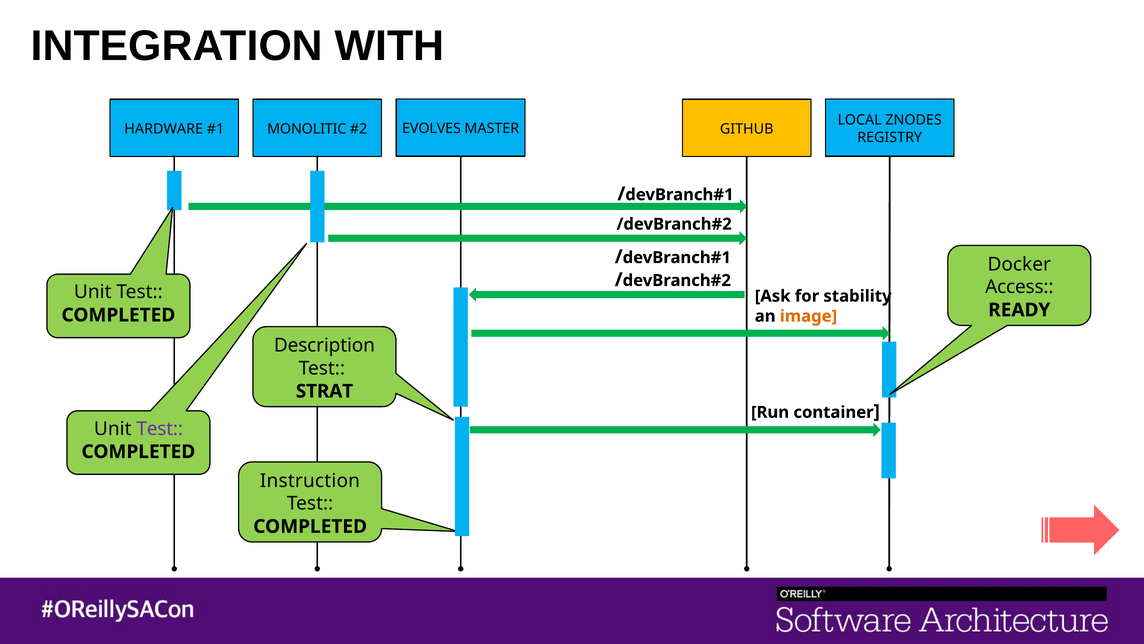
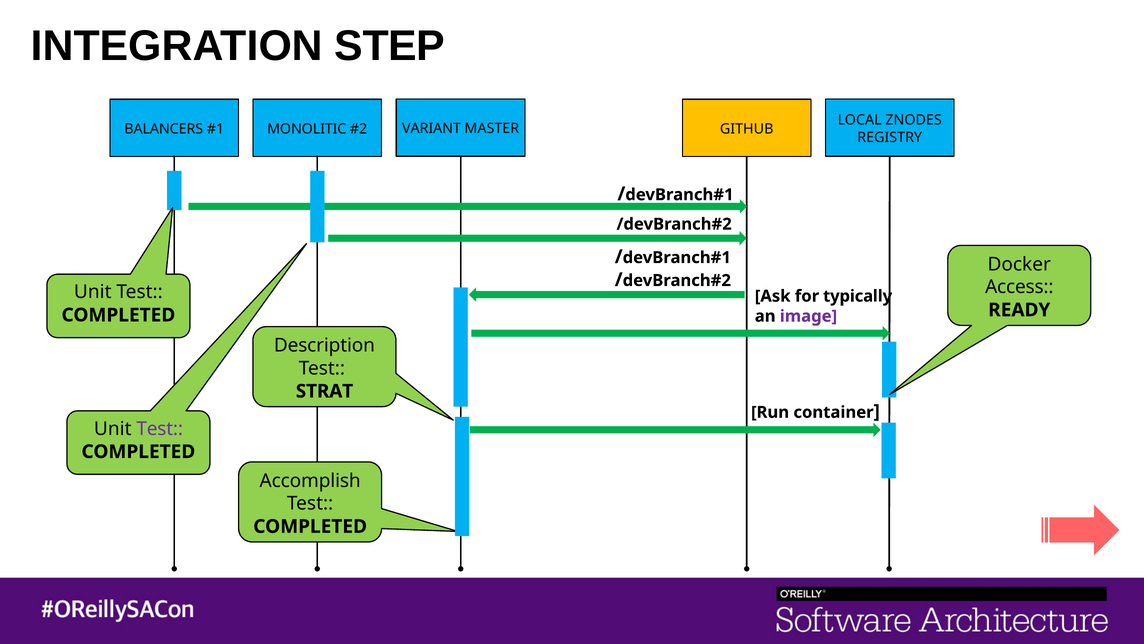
WITH: WITH -> STEP
HARDWARE: HARDWARE -> BALANCERS
EVOLVES: EVOLVES -> VARIANT
stability: stability -> typically
image colour: orange -> purple
Instruction: Instruction -> Accomplish
